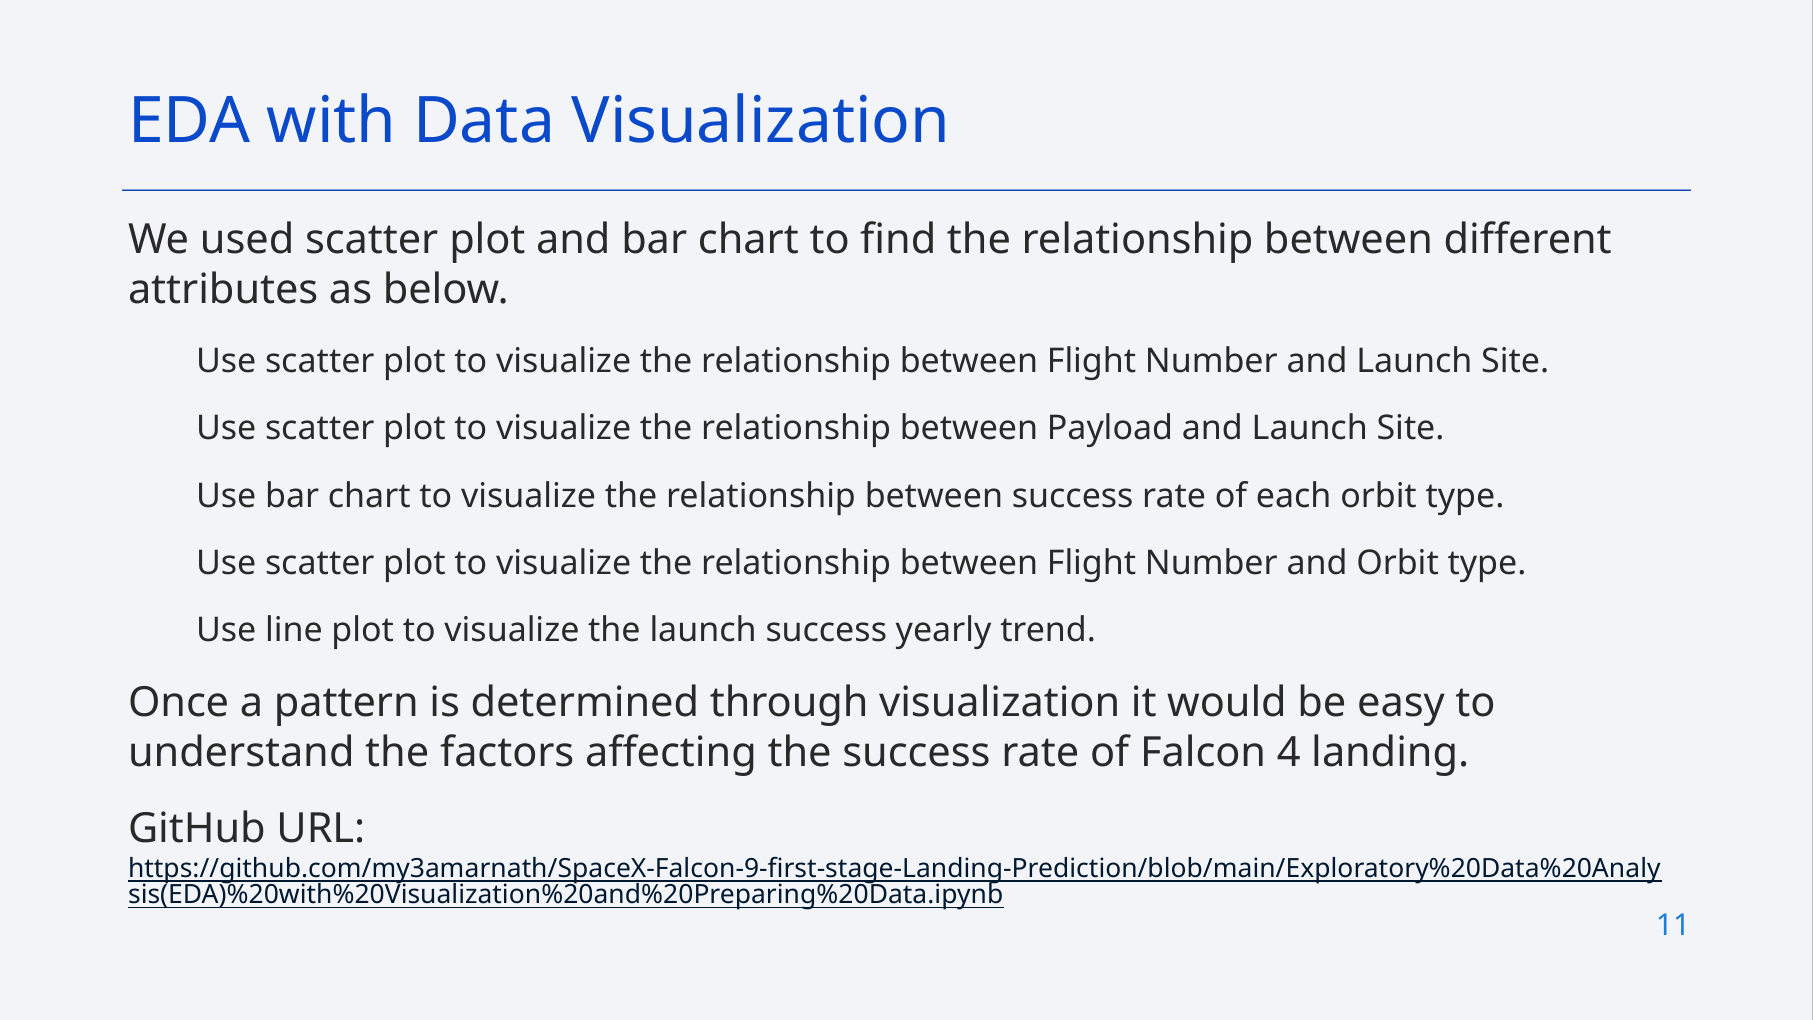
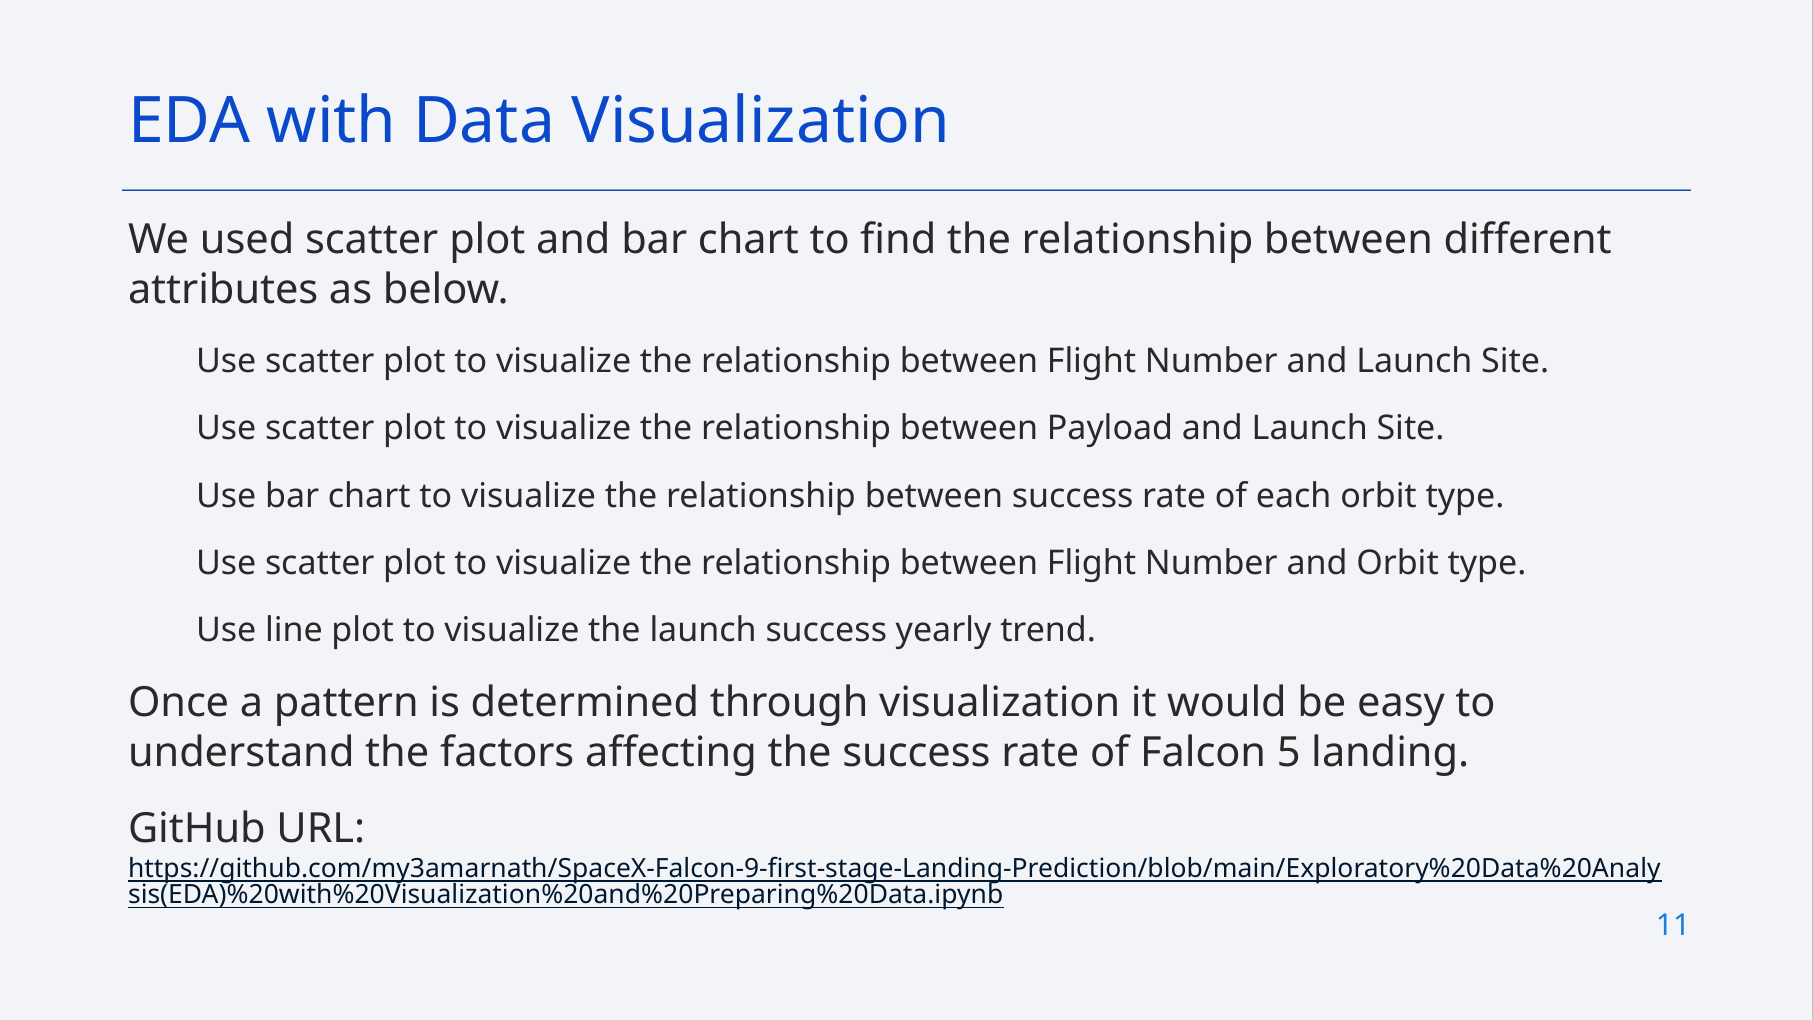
4: 4 -> 5
